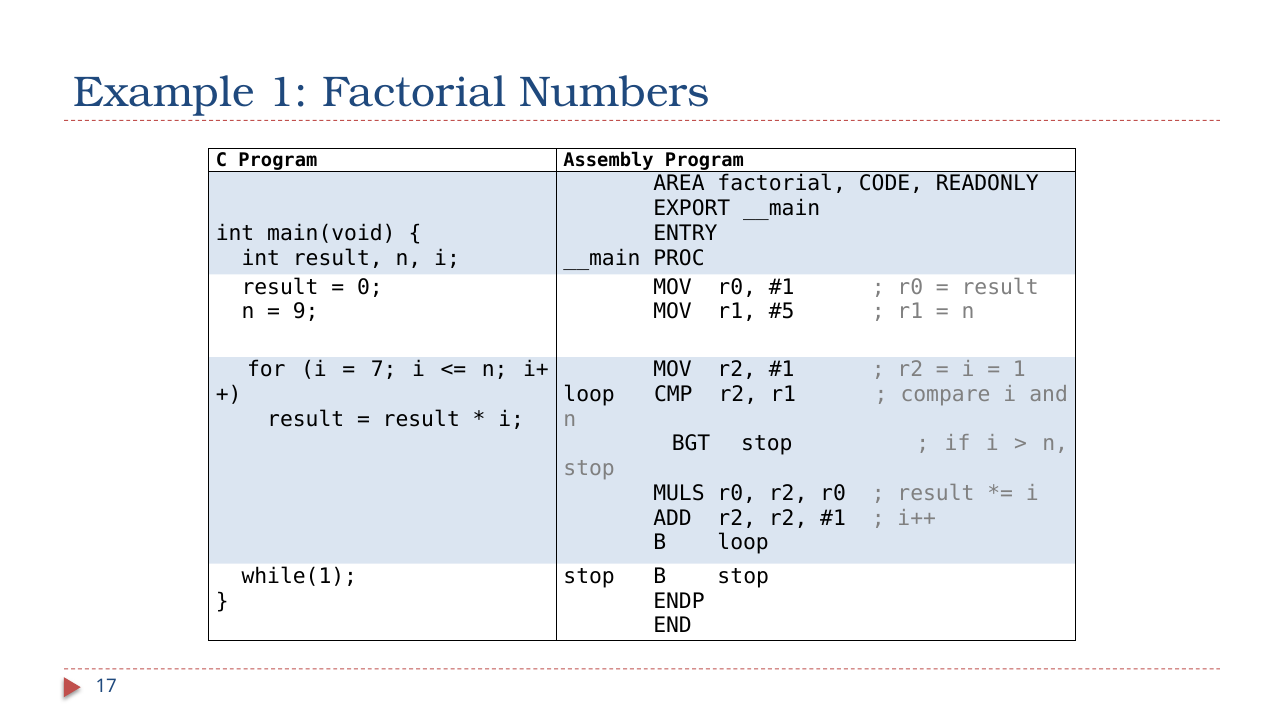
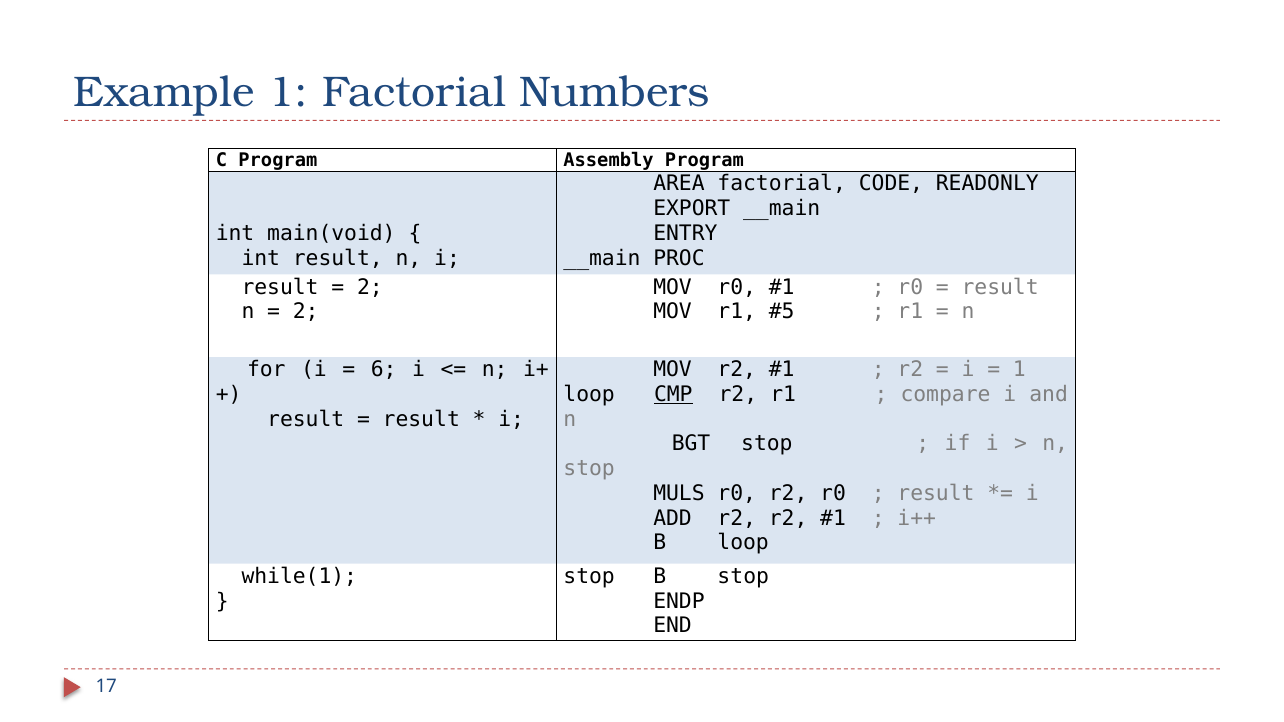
0 at (370, 287): 0 -> 2
9 at (306, 312): 9 -> 2
7: 7 -> 6
CMP underline: none -> present
